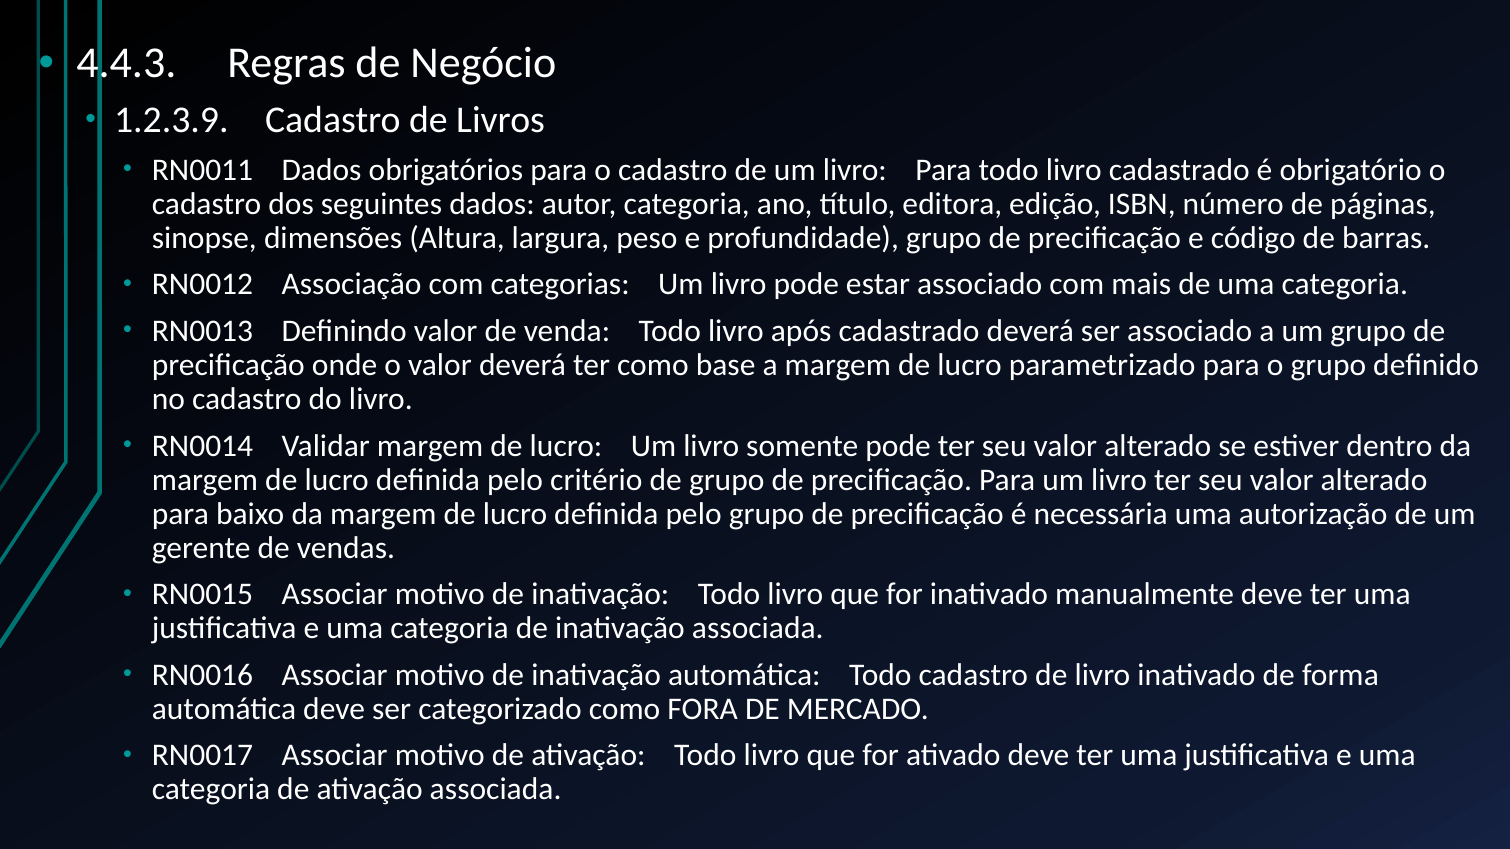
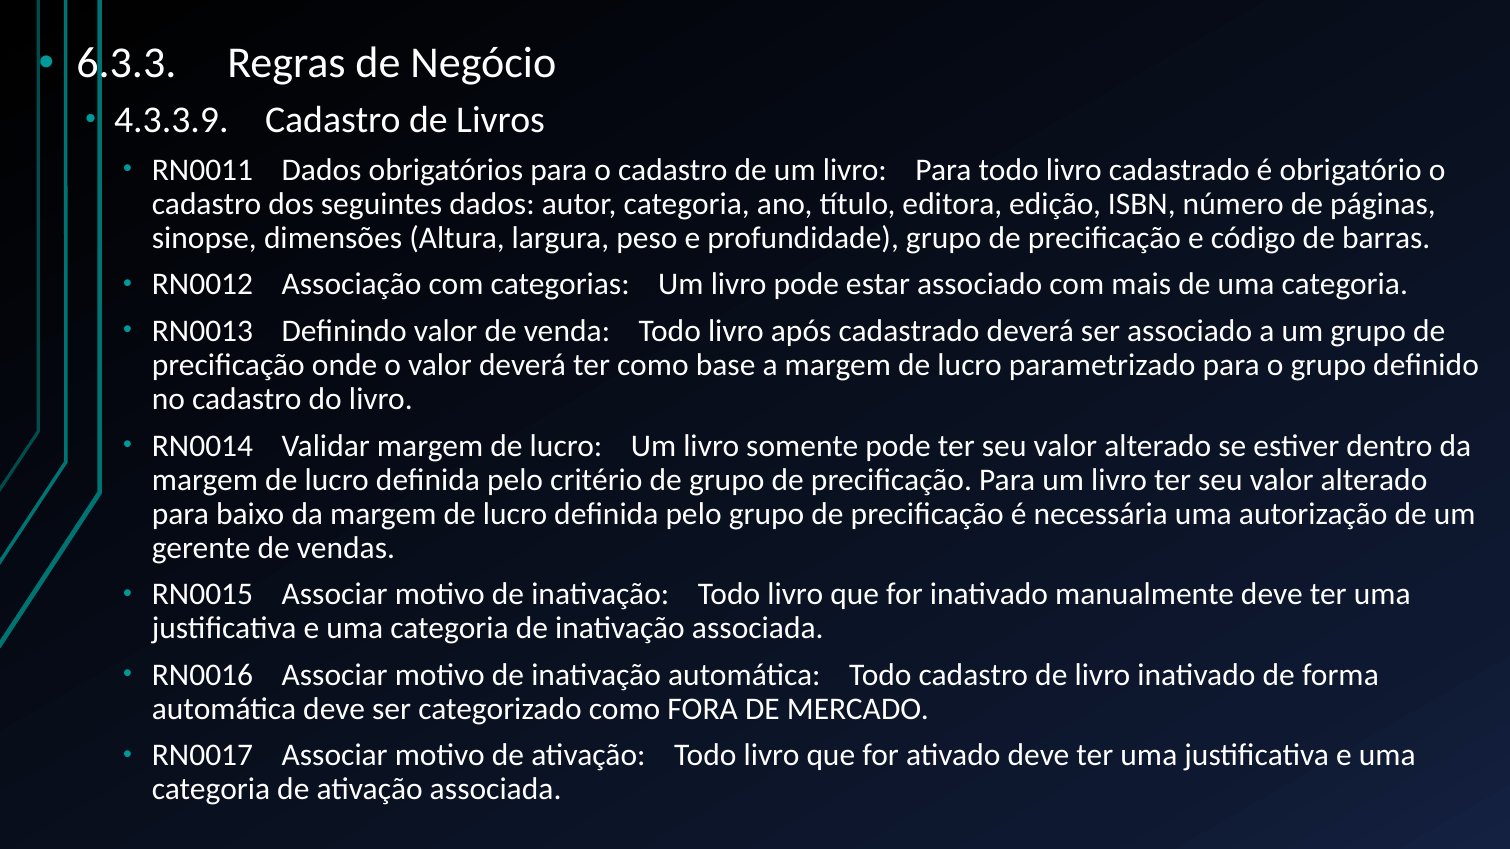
4.4.3: 4.4.3 -> 6.3.3
1.2.3.9: 1.2.3.9 -> 4.3.3.9
